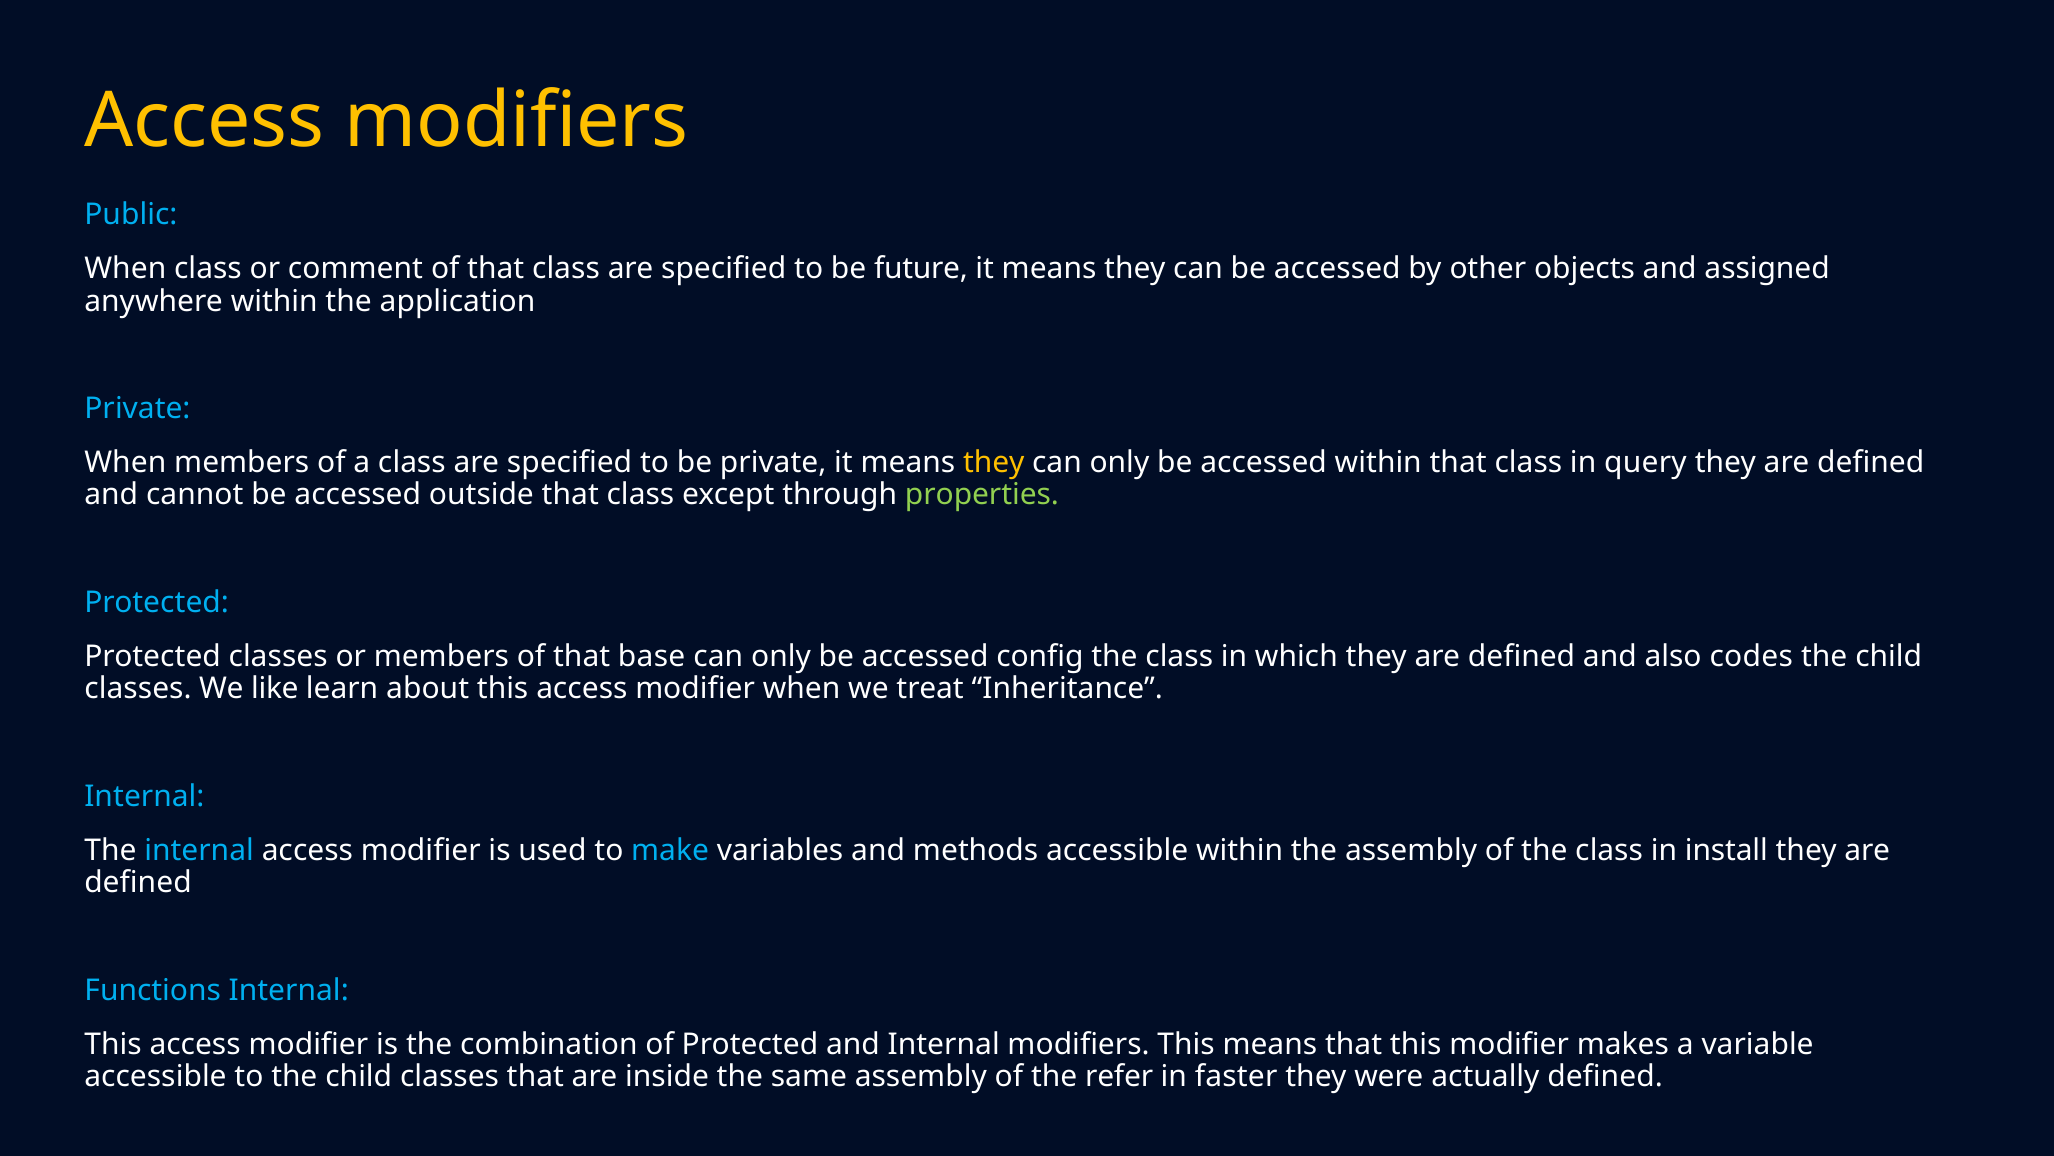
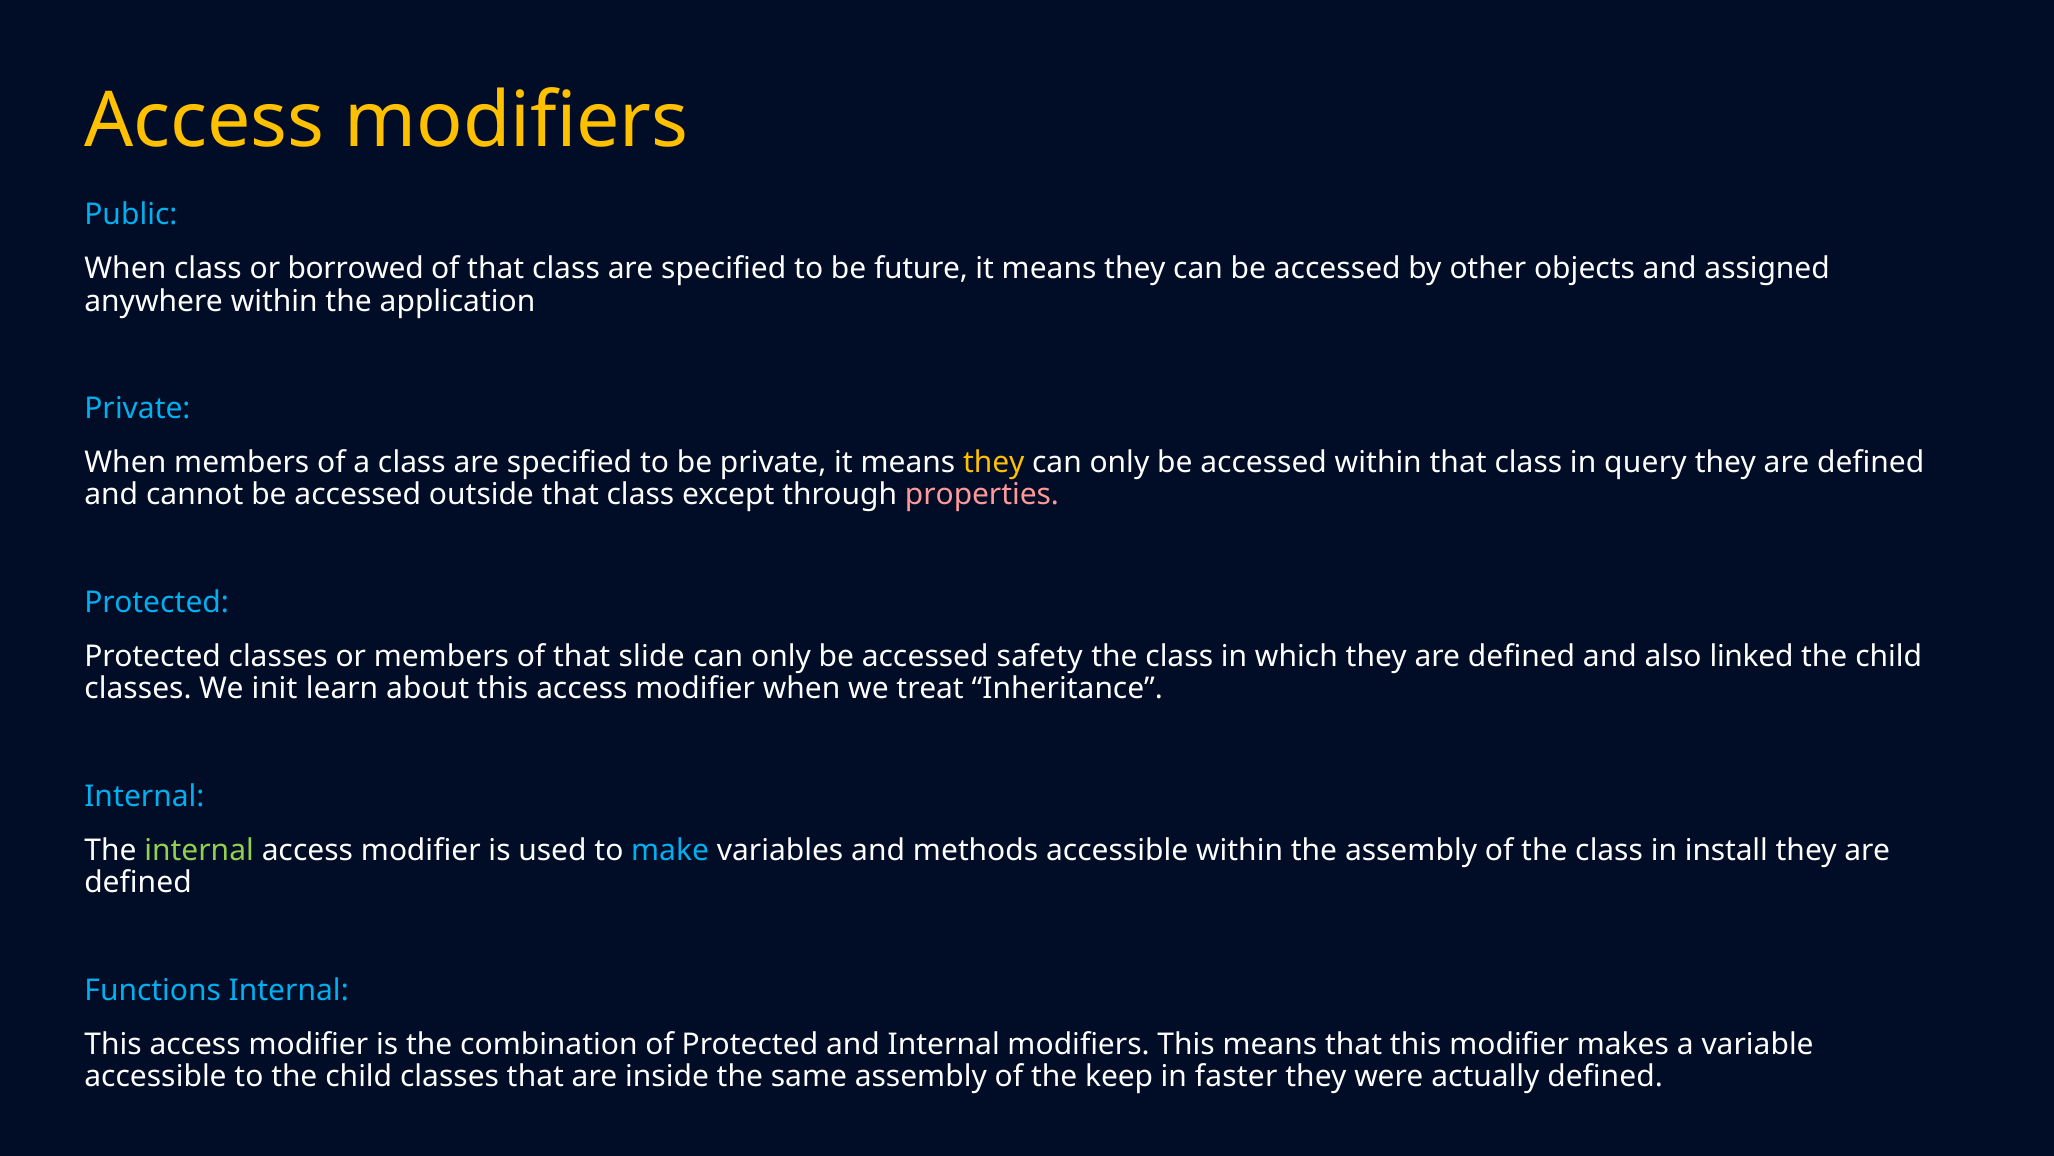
comment: comment -> borrowed
properties colour: light green -> pink
base: base -> slide
config: config -> safety
codes: codes -> linked
like: like -> init
internal at (199, 850) colour: light blue -> light green
refer: refer -> keep
